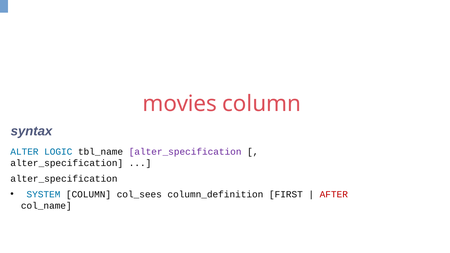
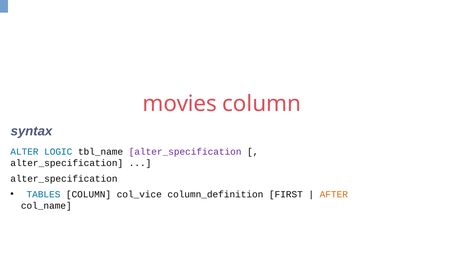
SYSTEM: SYSTEM -> TABLES
col_sees: col_sees -> col_vice
AFTER colour: red -> orange
